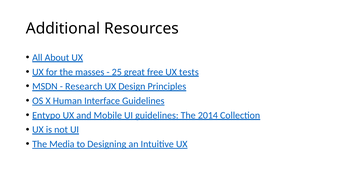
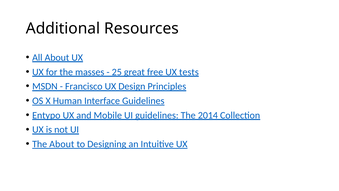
Research: Research -> Francisco
The Media: Media -> About
